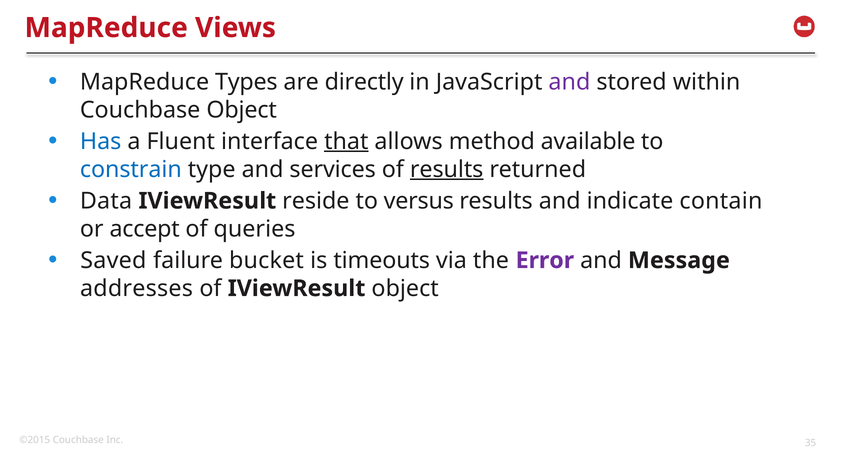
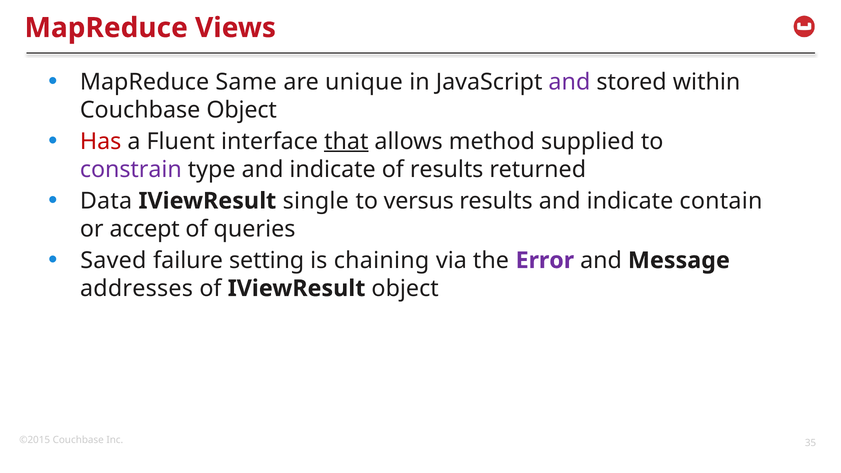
Types: Types -> Same
directly: directly -> unique
Has colour: blue -> red
available: available -> supplied
constrain colour: blue -> purple
type and services: services -> indicate
results at (447, 169) underline: present -> none
reside: reside -> single
bucket: bucket -> setting
timeouts: timeouts -> chaining
